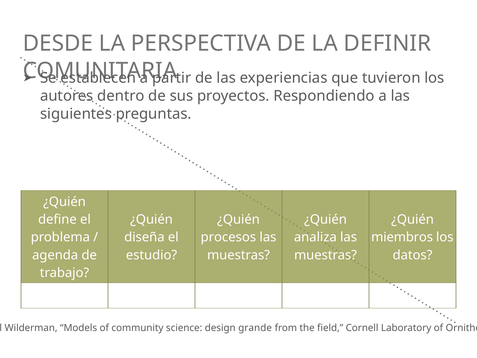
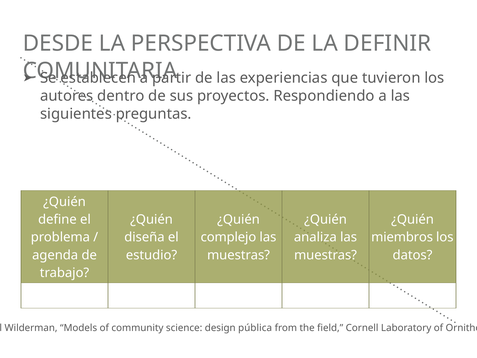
procesos: procesos -> complejo
grande: grande -> pública
